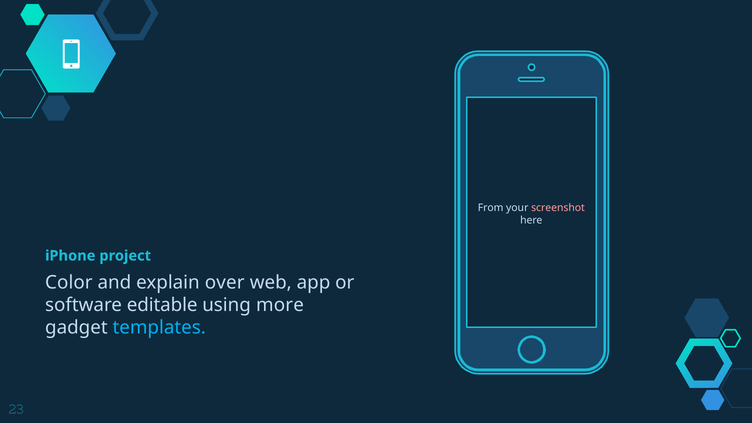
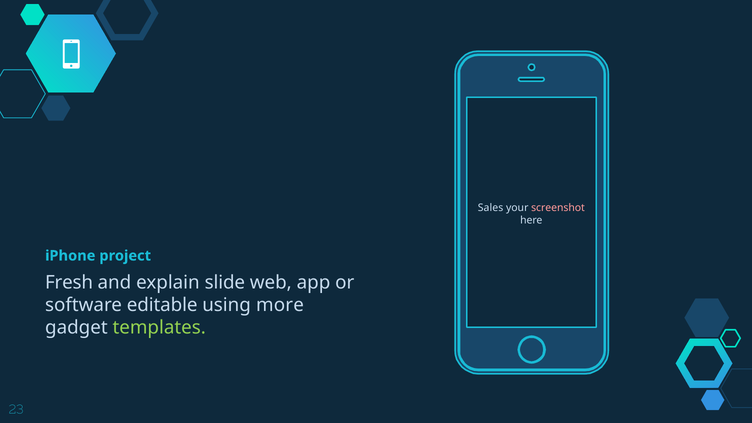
From: From -> Sales
Color: Color -> Fresh
over: over -> slide
templates colour: light blue -> light green
